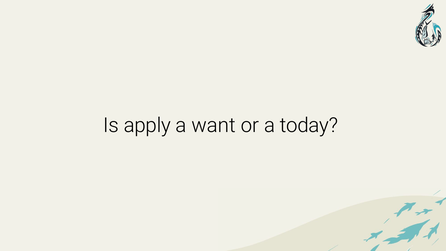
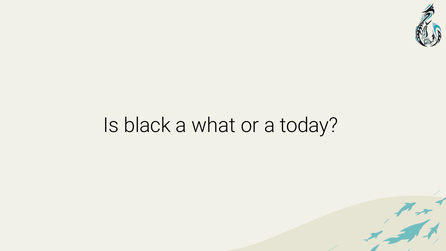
apply: apply -> black
want: want -> what
